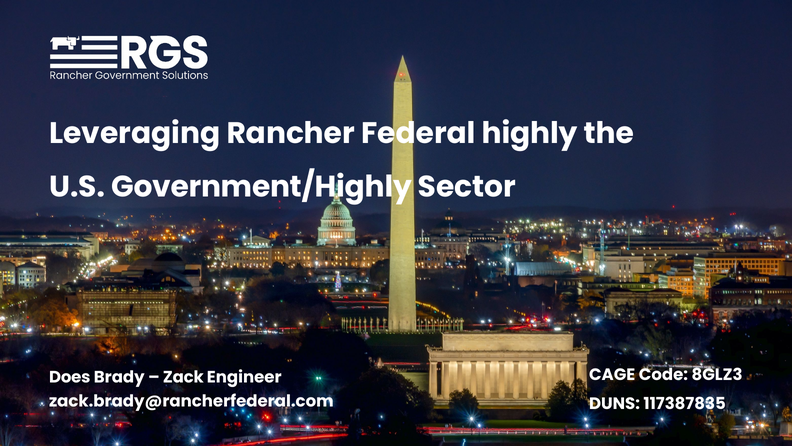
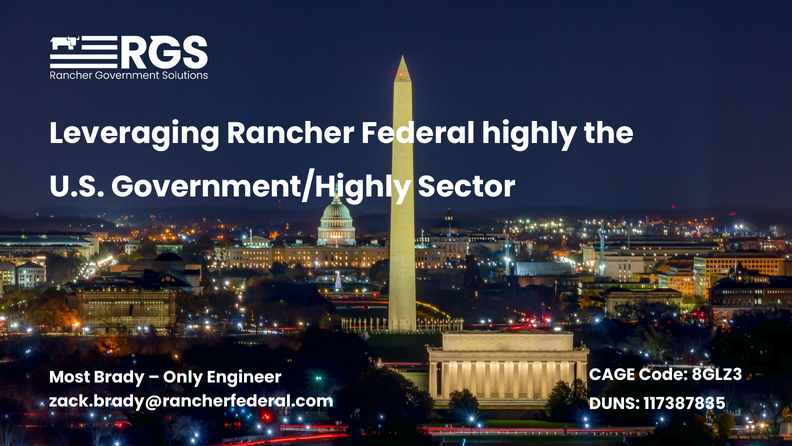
Does: Does -> Most
Zack: Zack -> Only
